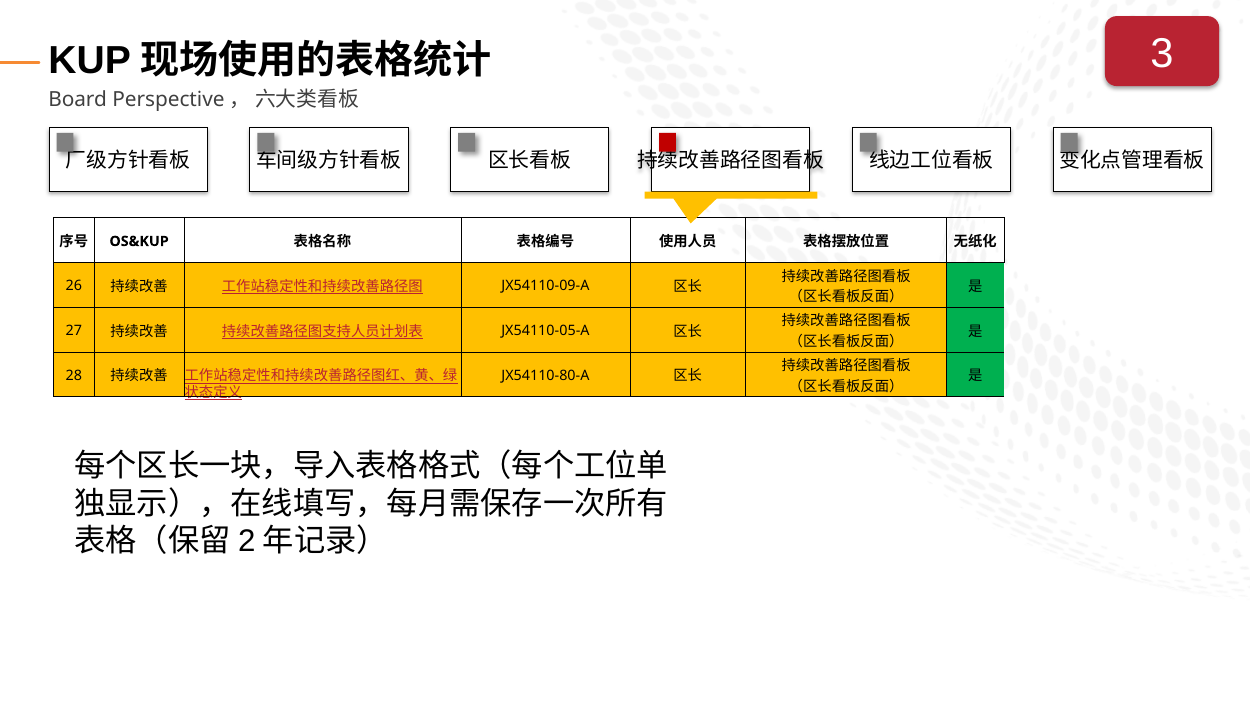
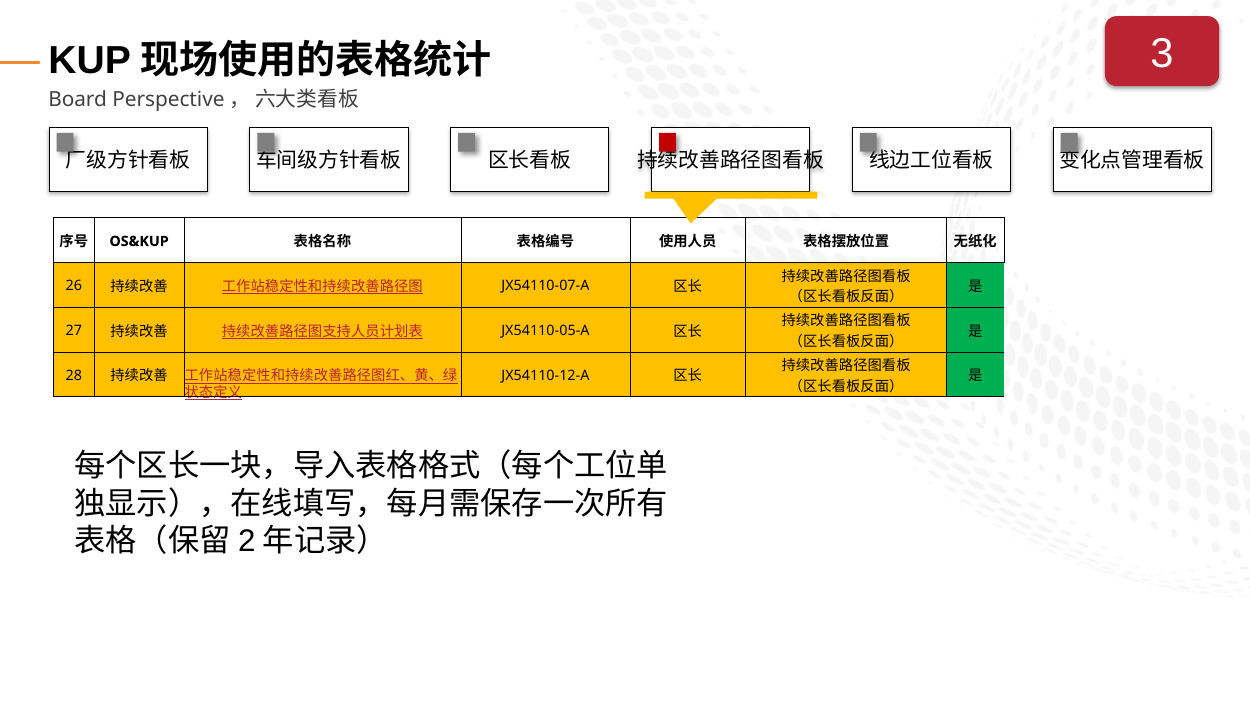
JX54110-09-A: JX54110-09-A -> JX54110-07-A
JX54110-80-A: JX54110-80-A -> JX54110-12-A
